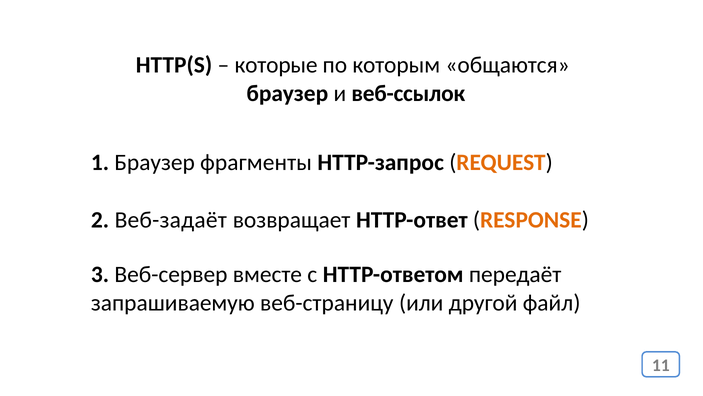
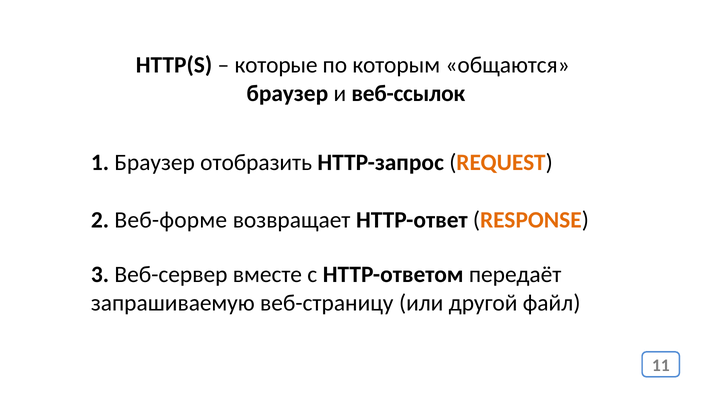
фрагменты: фрагменты -> отобразить
Веб-задаёт: Веб-задаёт -> Веб-форме
